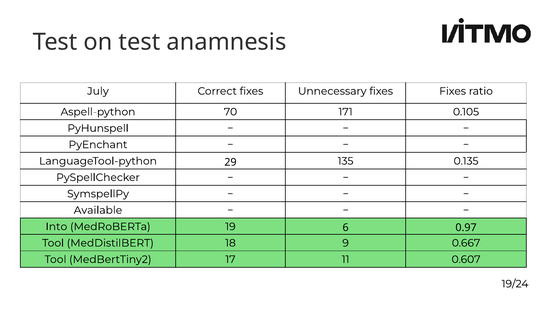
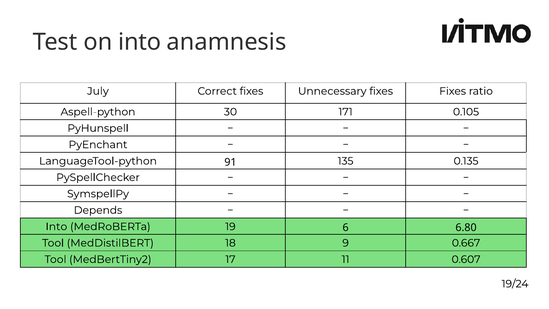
on test: test -> into
70: 70 -> 30
29: 29 -> 91
Available: Available -> Depends
0.97: 0.97 -> 6.80
